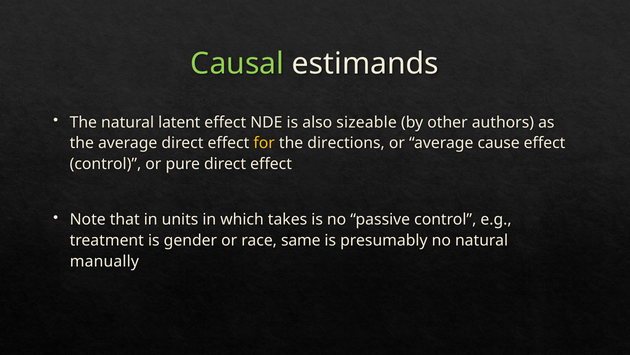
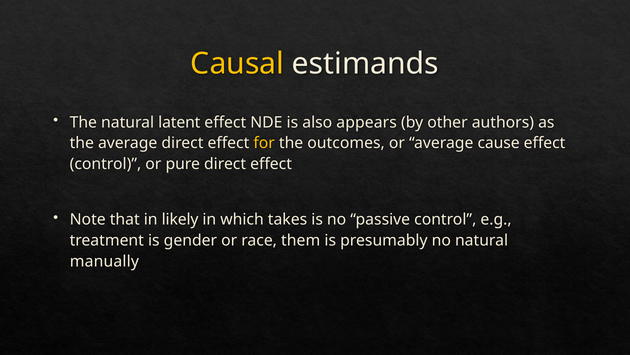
Causal colour: light green -> yellow
sizeable: sizeable -> appears
directions: directions -> outcomes
units: units -> likely
same: same -> them
